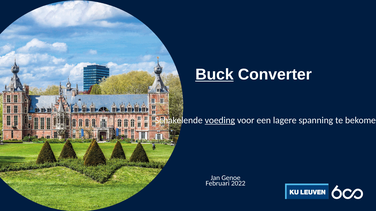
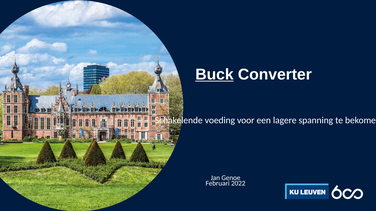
voeding underline: present -> none
